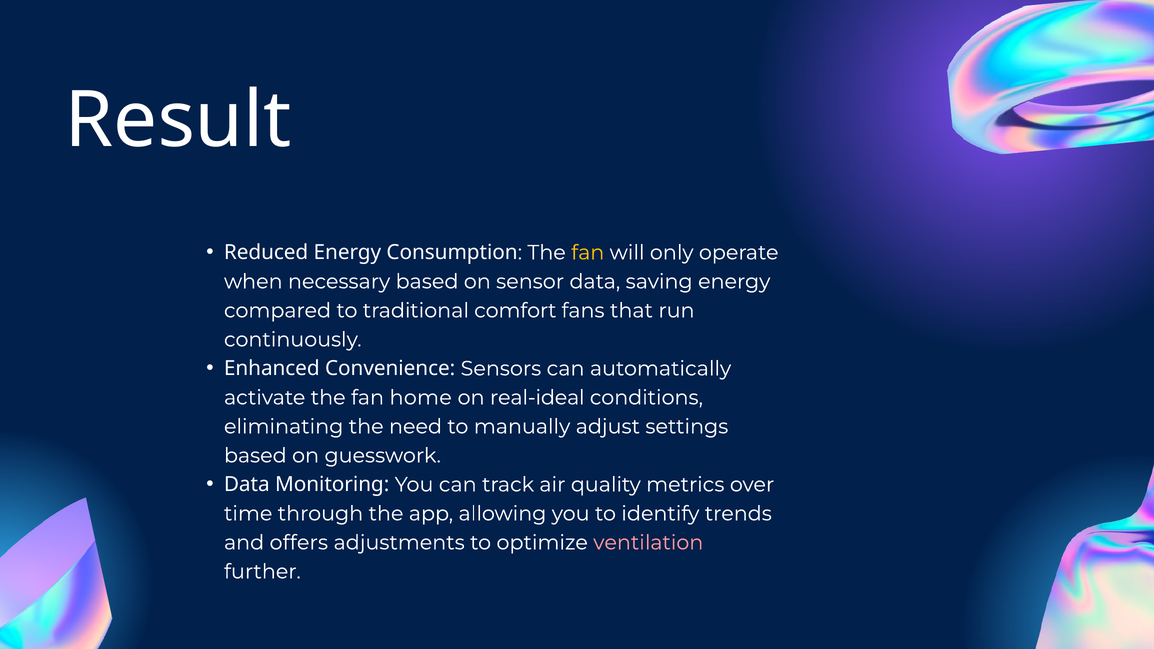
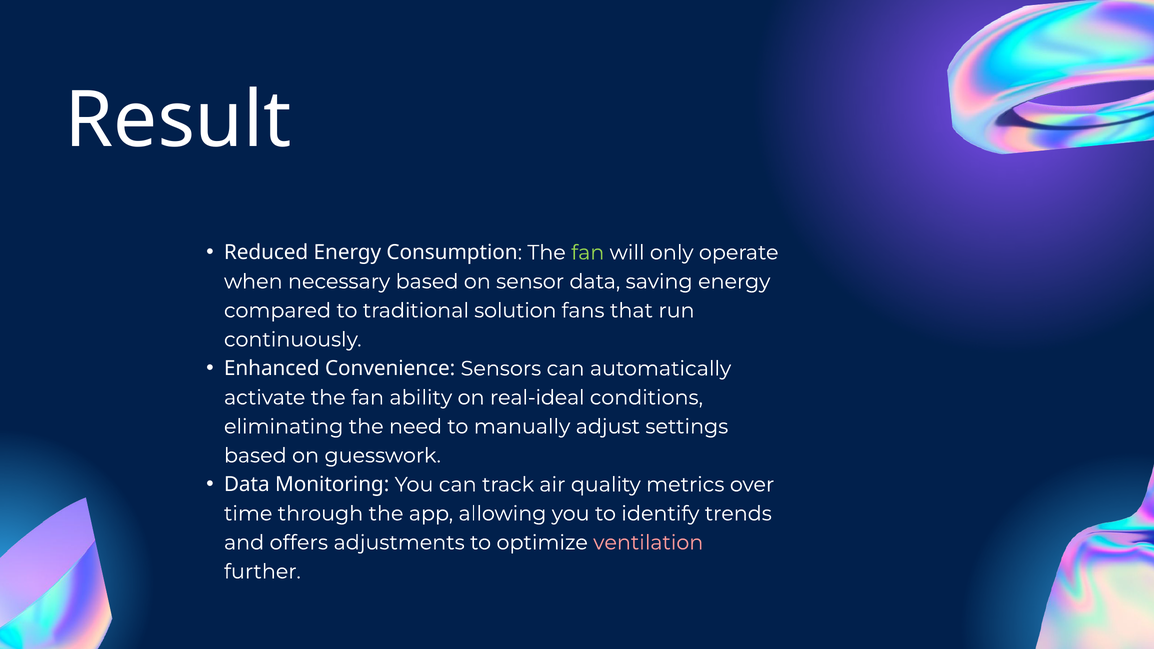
fan at (588, 253) colour: yellow -> light green
comfort: comfort -> solution
home: home -> ability
